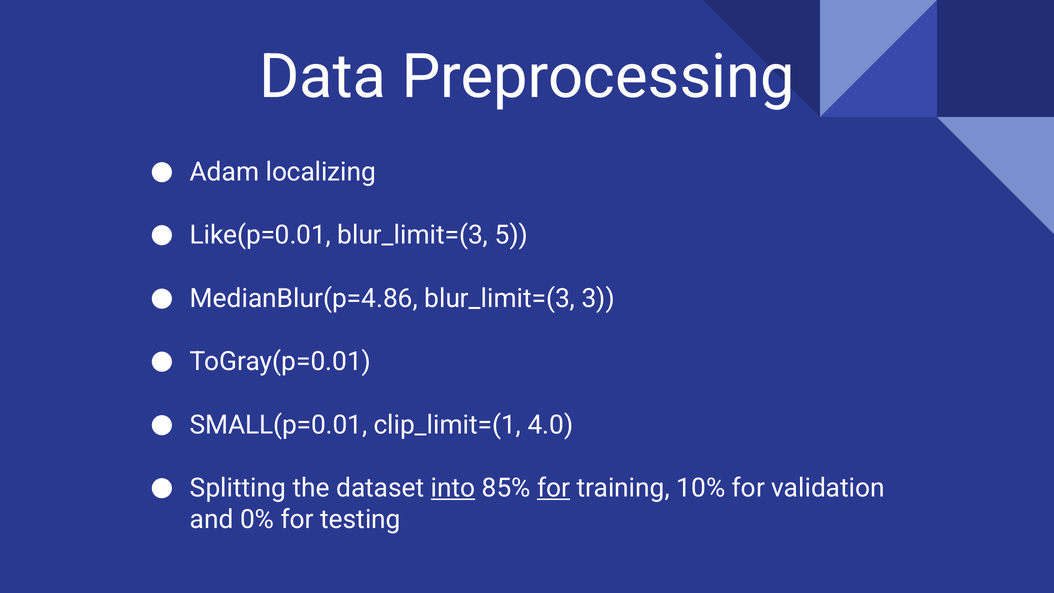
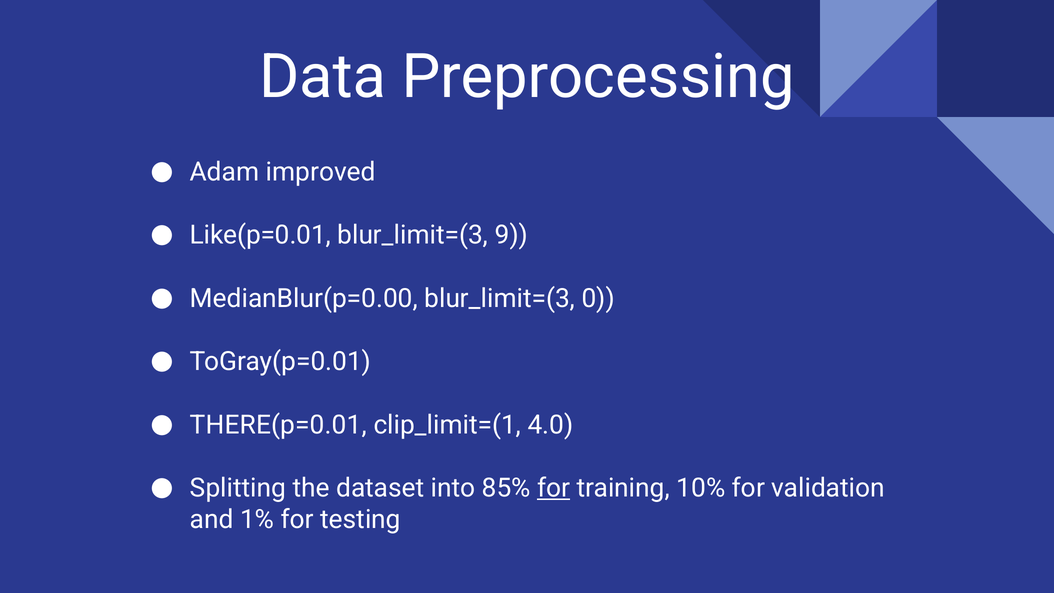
localizing: localizing -> improved
5: 5 -> 9
MedianBlur(p=4.86: MedianBlur(p=4.86 -> MedianBlur(p=0.00
3: 3 -> 0
SMALL(p=0.01: SMALL(p=0.01 -> THERE(p=0.01
into underline: present -> none
0%: 0% -> 1%
